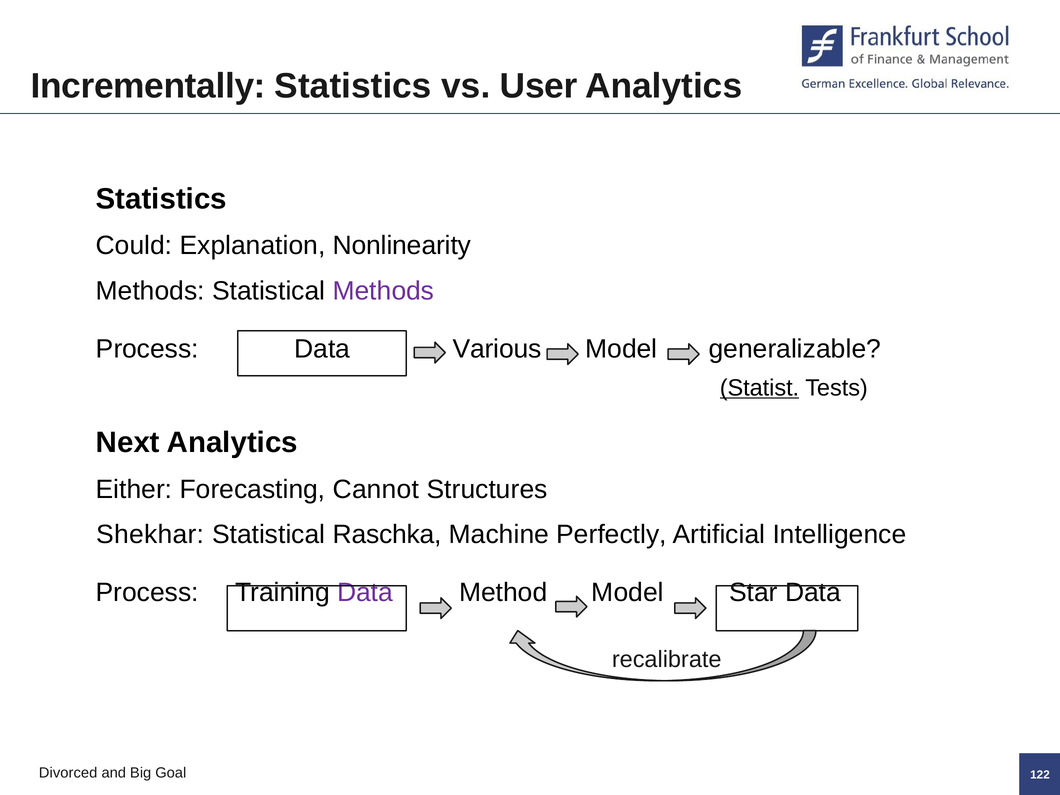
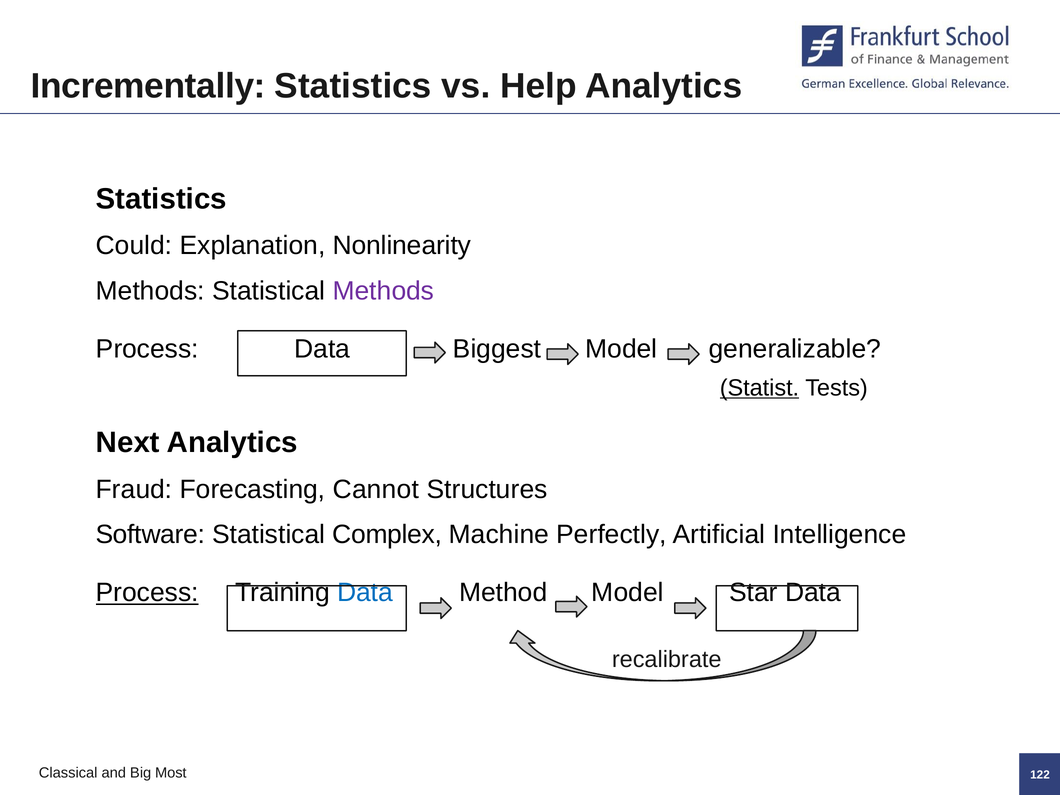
User: User -> Help
Various: Various -> Biggest
Either: Either -> Fraud
Shekhar: Shekhar -> Software
Raschka: Raschka -> Complex
Process at (147, 593) underline: none -> present
Data at (365, 593) colour: purple -> blue
Divorced: Divorced -> Classical
Goal: Goal -> Most
